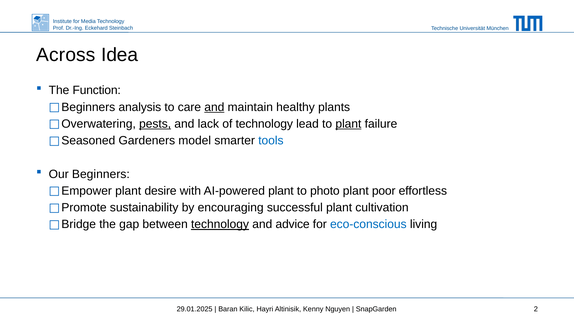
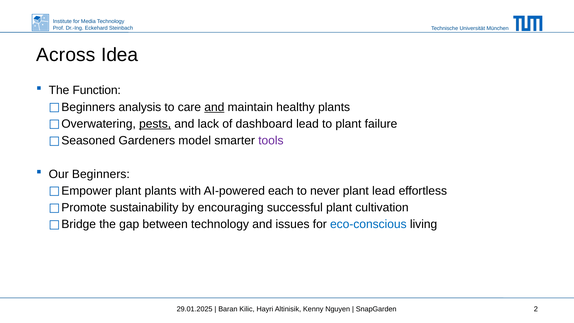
of technology: technology -> dashboard
plant at (348, 124) underline: present -> none
tools colour: blue -> purple
plant desire: desire -> plants
AI-powered plant: plant -> each
photo: photo -> never
plant poor: poor -> lead
technology at (220, 224) underline: present -> none
advice: advice -> issues
